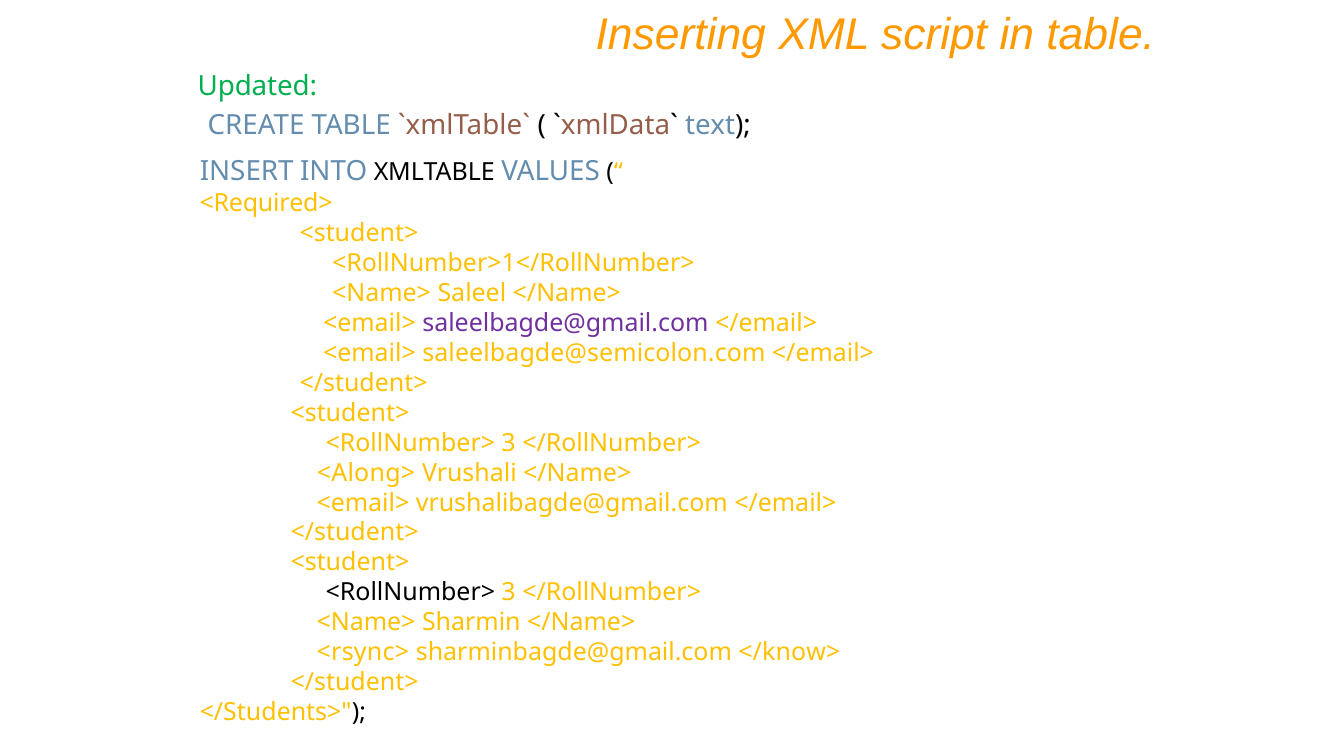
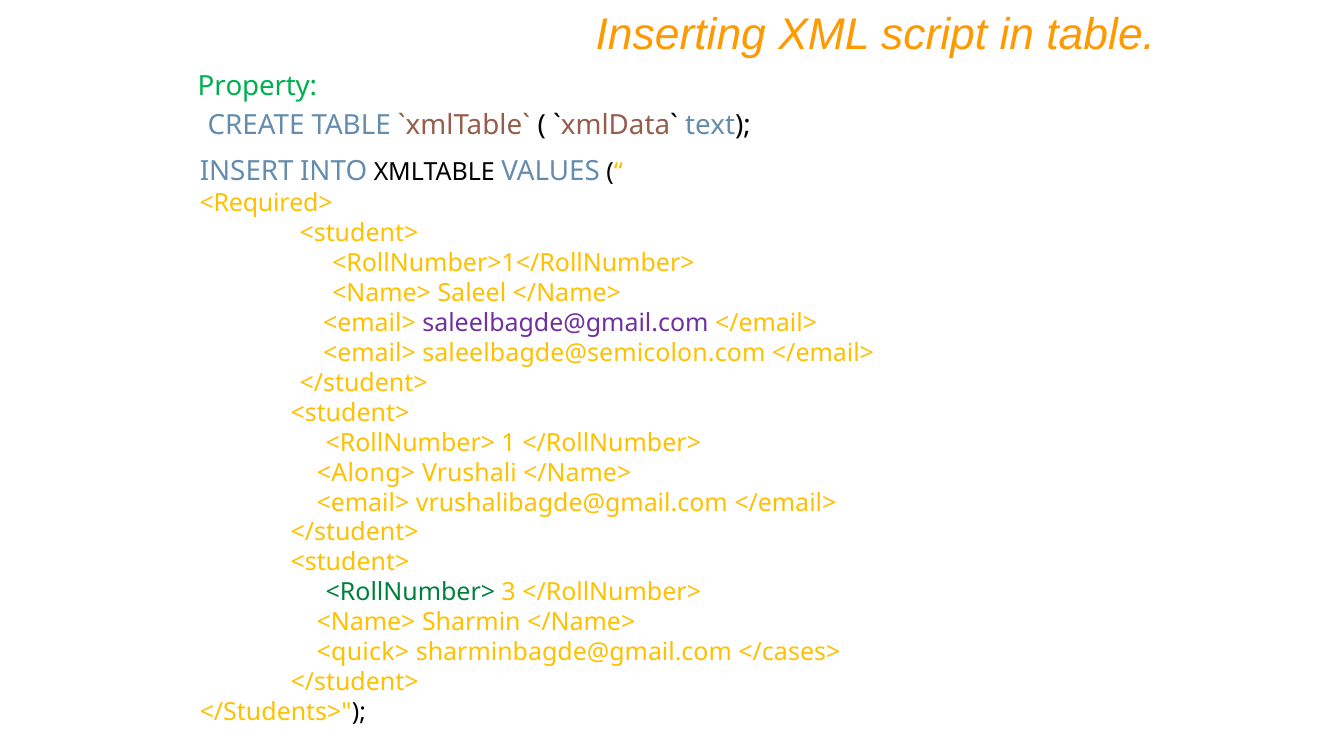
Updated: Updated -> Property
3 at (509, 443): 3 -> 1
<RollNumber> at (410, 593) colour: black -> green
<rsync>: <rsync> -> <quick>
</know>: </know> -> </cases>
